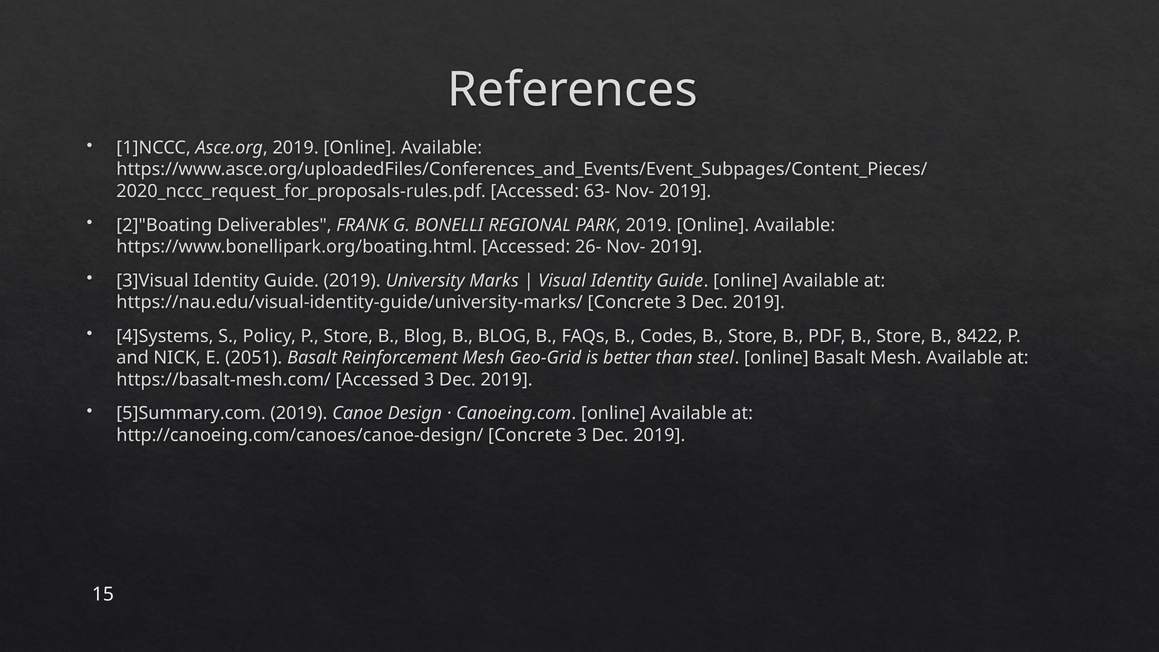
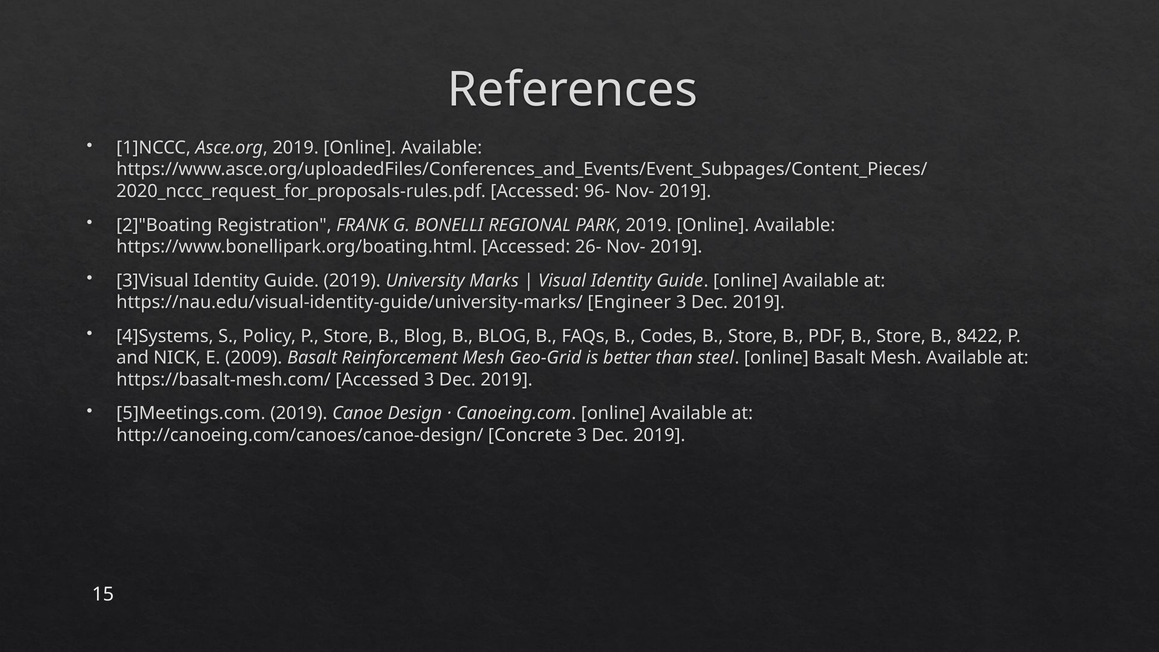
63-: 63- -> 96-
Deliverables: Deliverables -> Registration
https://nau.edu/visual-identity-guide/university-marks/ Concrete: Concrete -> Engineer
2051: 2051 -> 2009
5]Summary.com: 5]Summary.com -> 5]Meetings.com
